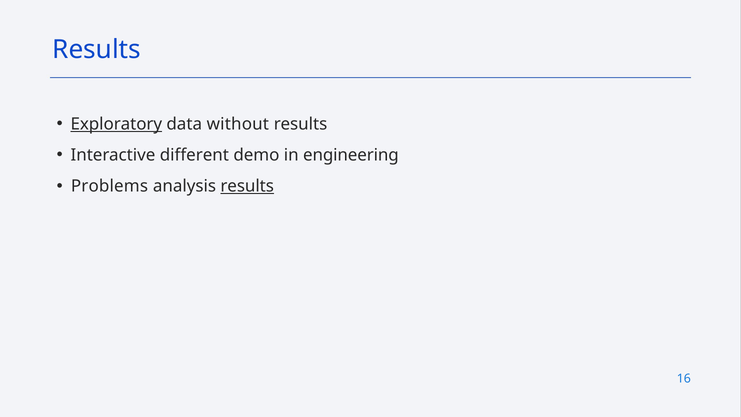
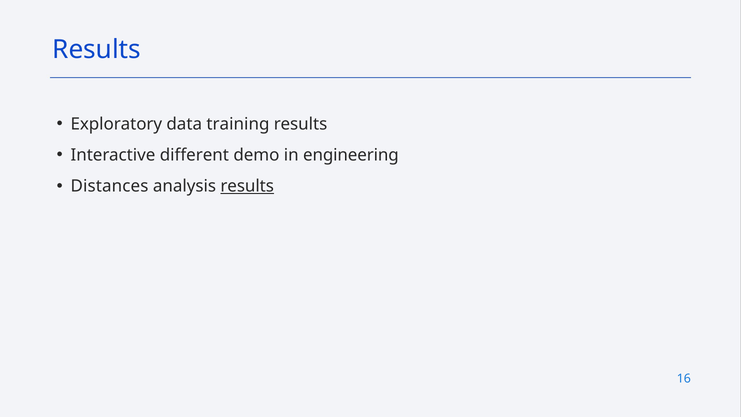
Exploratory underline: present -> none
without: without -> training
Problems: Problems -> Distances
